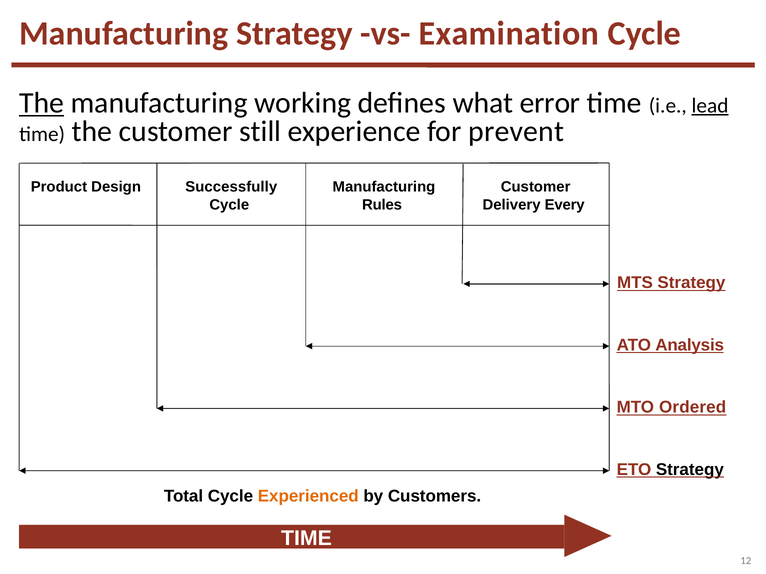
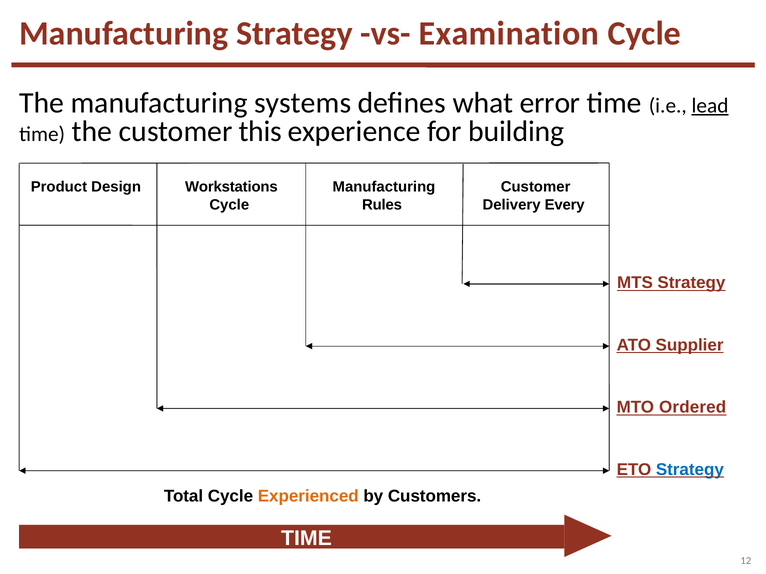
The at (42, 103) underline: present -> none
working: working -> systems
still: still -> this
prevent: prevent -> building
Successfully: Successfully -> Workstations
Analysis: Analysis -> Supplier
Strategy at (690, 470) colour: black -> blue
